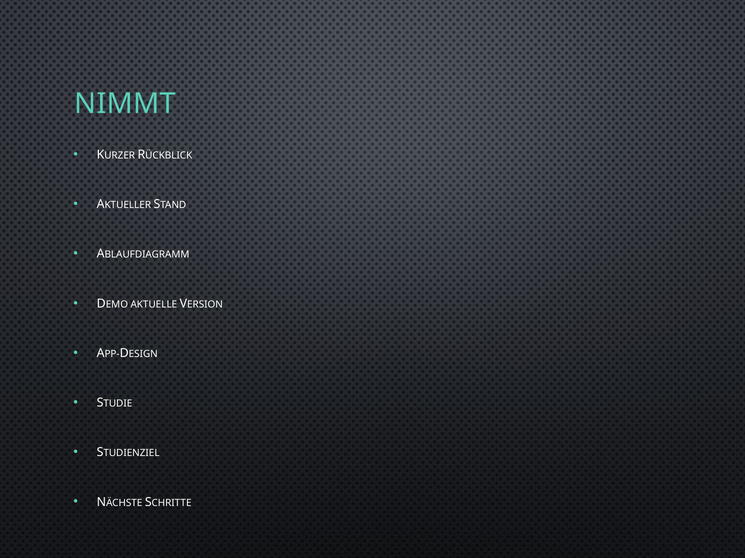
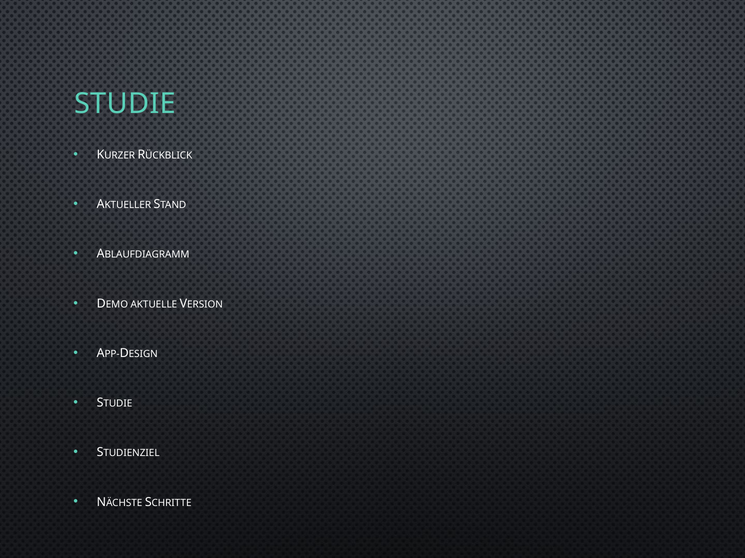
NIMMT at (125, 104): NIMMT -> STUDIE
